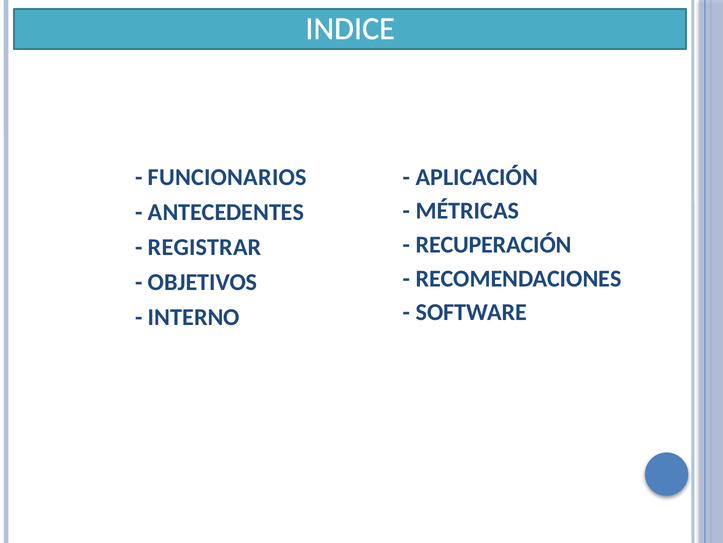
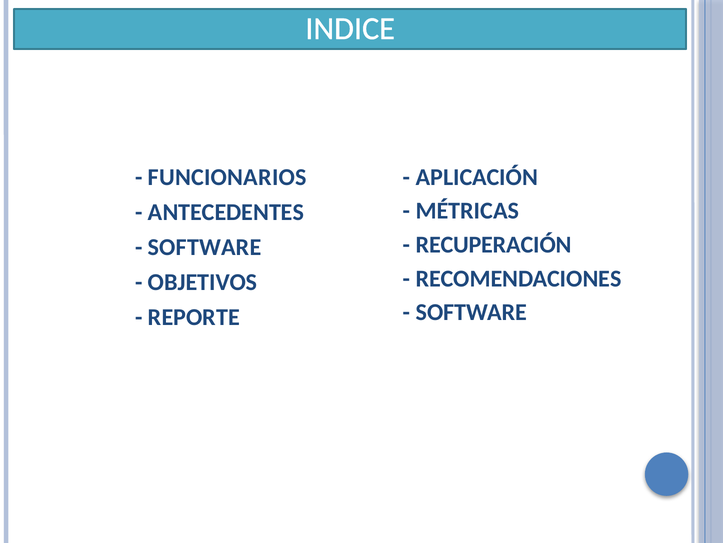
REGISTRAR at (205, 247): REGISTRAR -> SOFTWARE
INTERNO: INTERNO -> REPORTE
